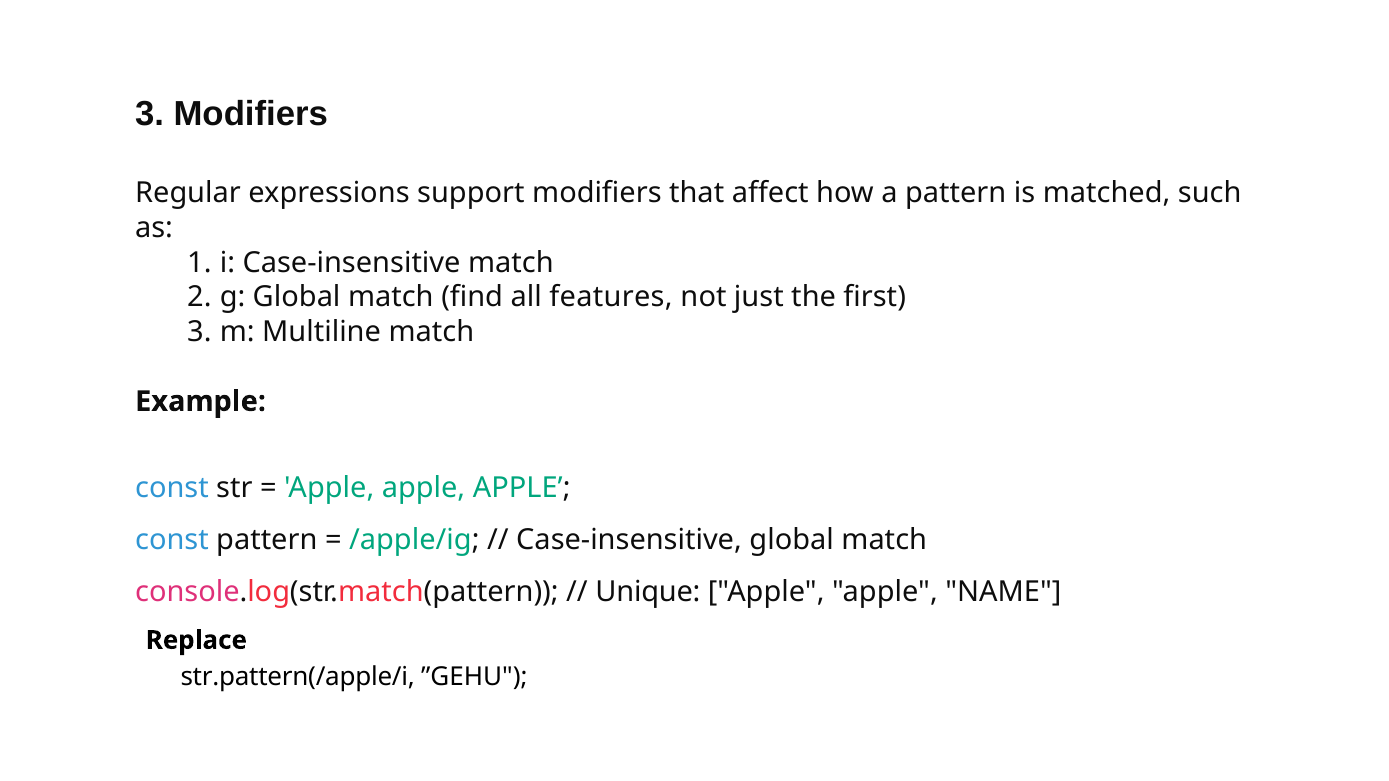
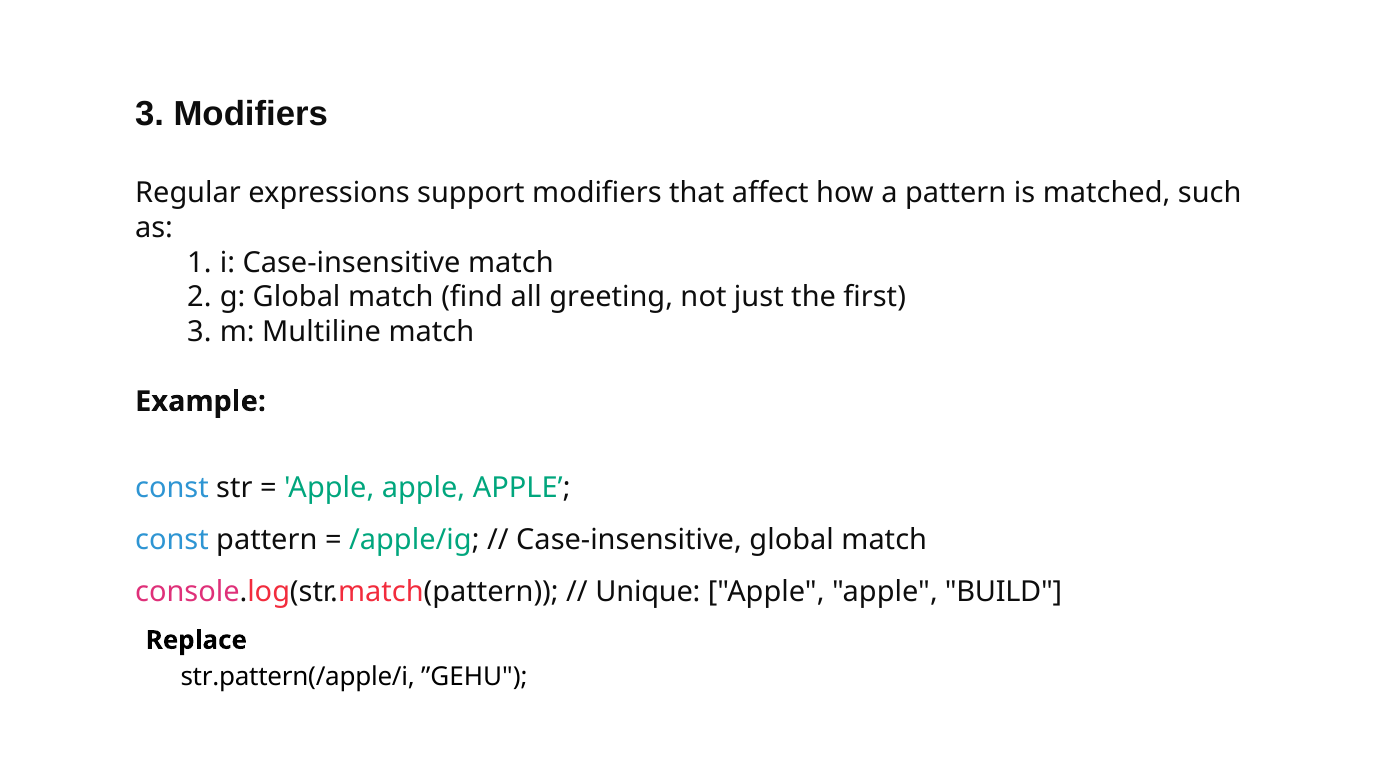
features: features -> greeting
NAME: NAME -> BUILD
